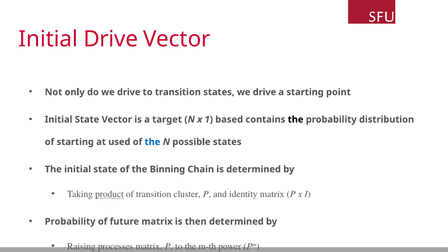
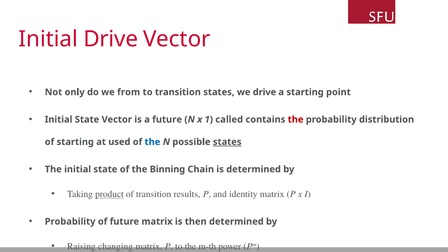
do we drive: drive -> from
a target: target -> future
based: based -> called
the at (296, 119) colour: black -> red
states at (227, 142) underline: none -> present
cluster: cluster -> results
processes: processes -> changing
